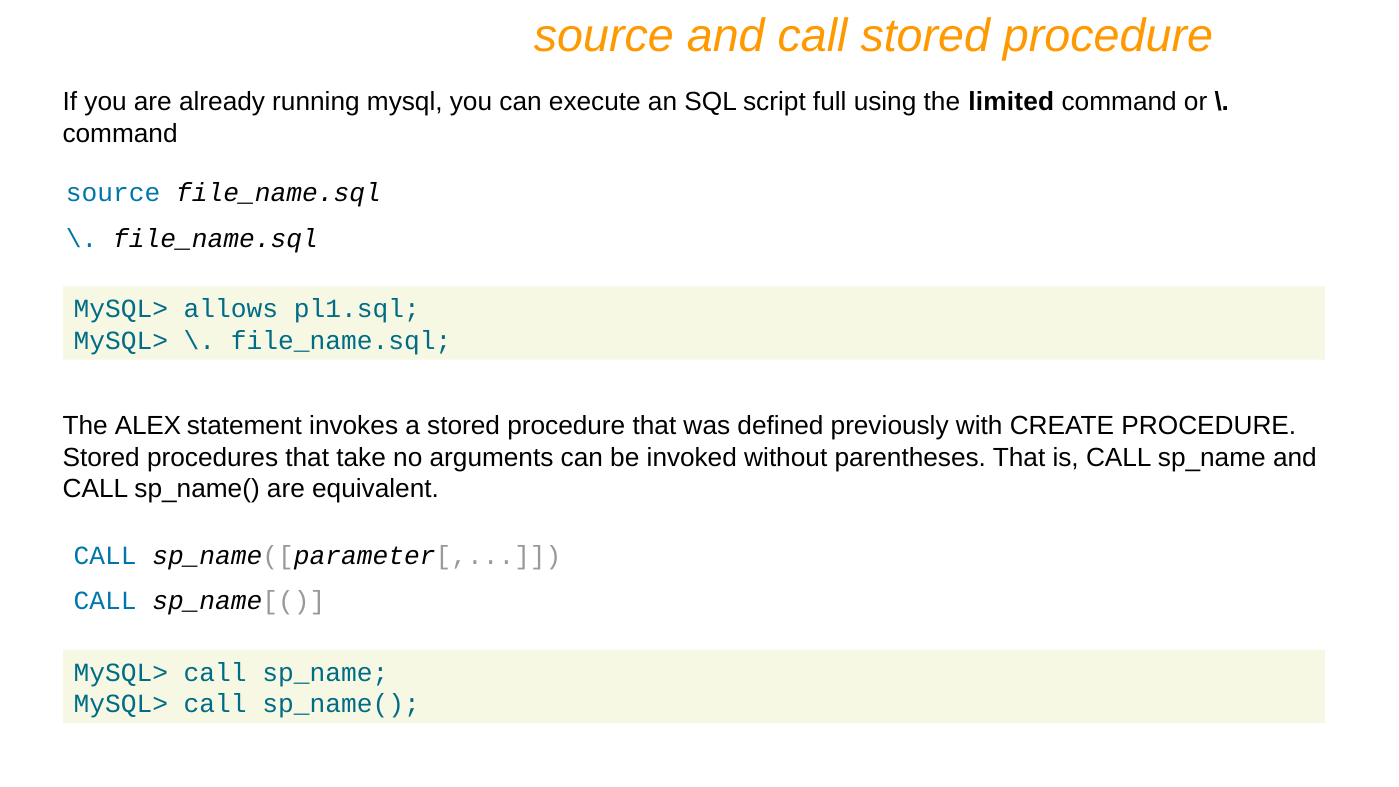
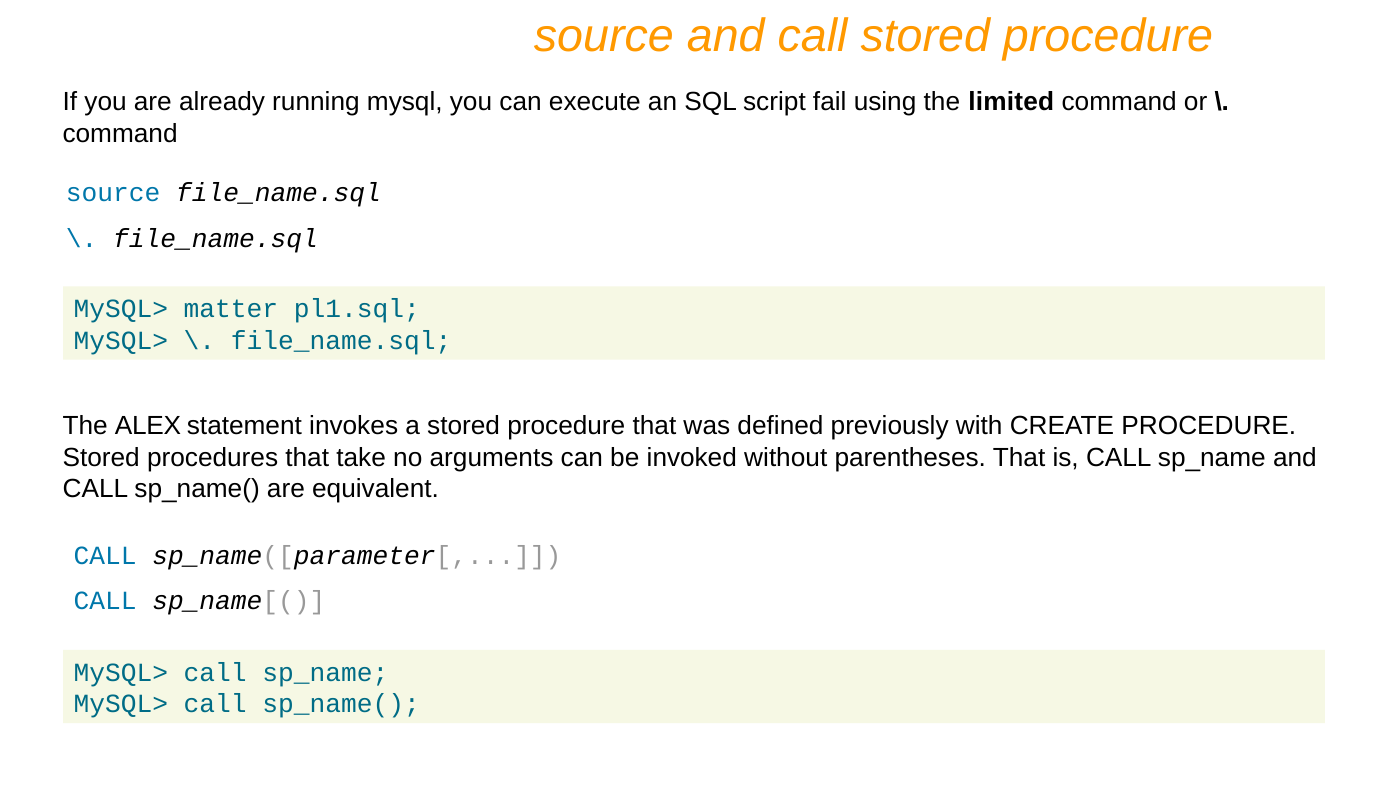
full: full -> fail
allows: allows -> matter
